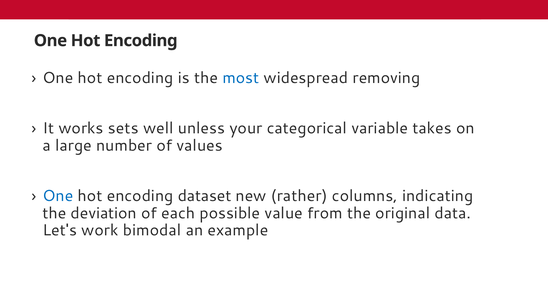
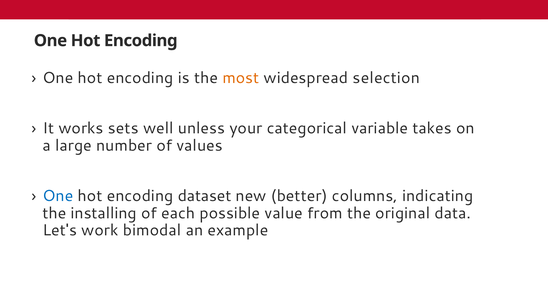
most colour: blue -> orange
removing: removing -> selection
rather: rather -> better
deviation: deviation -> installing
